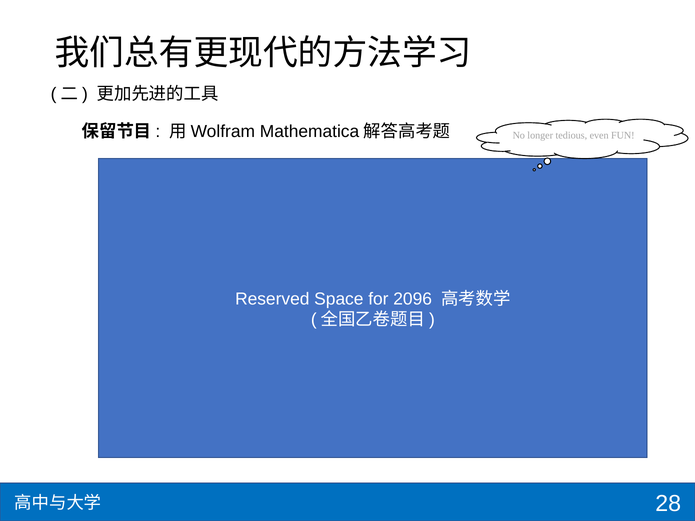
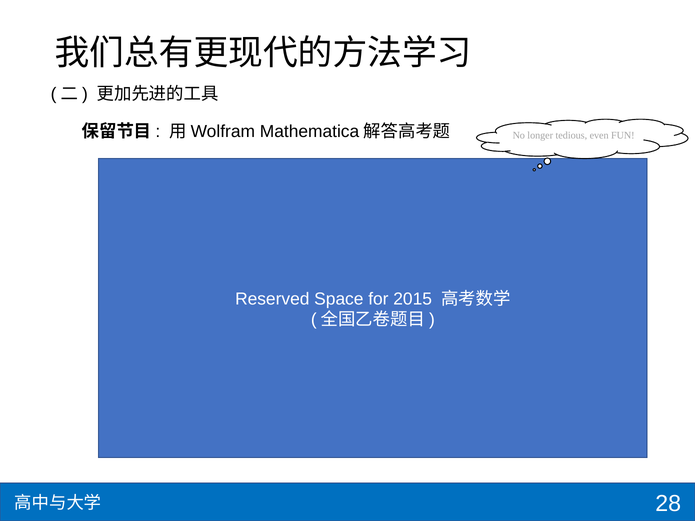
2096: 2096 -> 2015
